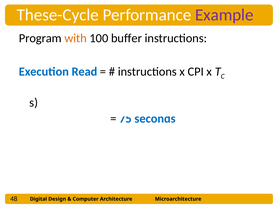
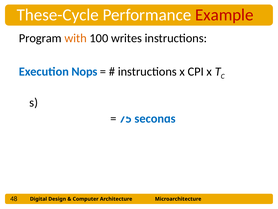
Example colour: purple -> red
buffer: buffer -> writes
Read: Read -> Nops
